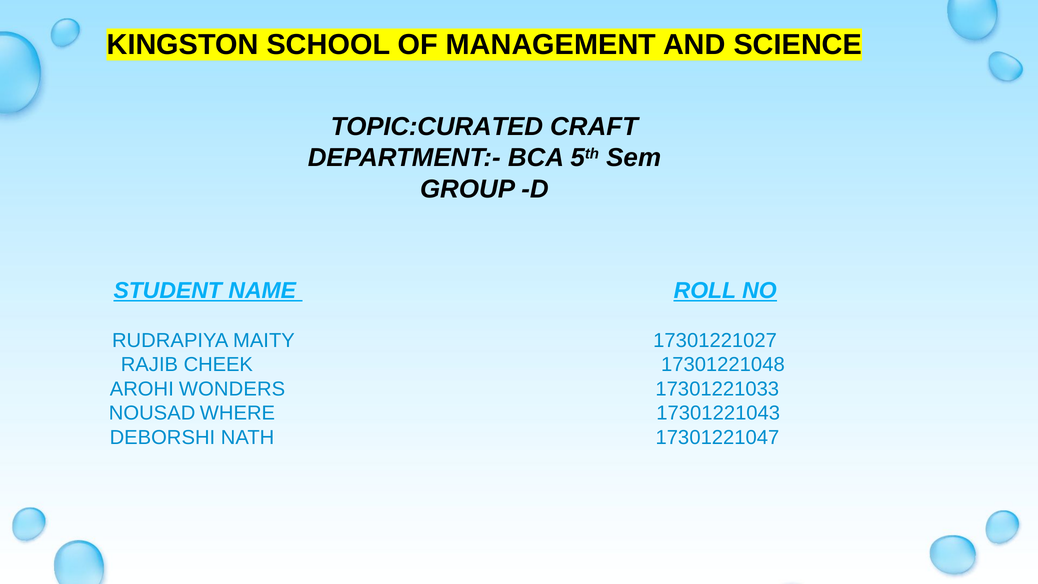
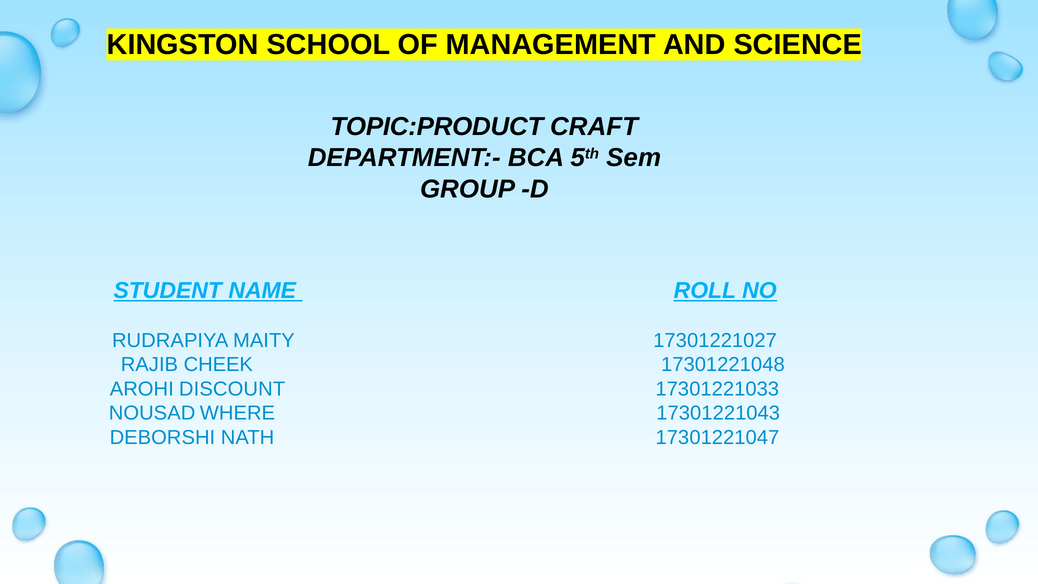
TOPIC:CURATED: TOPIC:CURATED -> TOPIC:PRODUCT
WONDERS: WONDERS -> DISCOUNT
